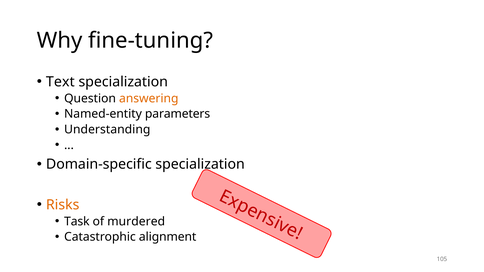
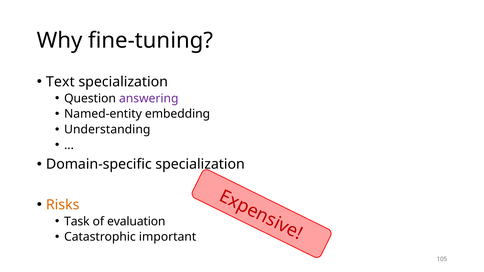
answering colour: orange -> purple
parameters: parameters -> embedding
murdered: murdered -> evaluation
alignment: alignment -> important
